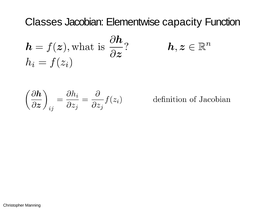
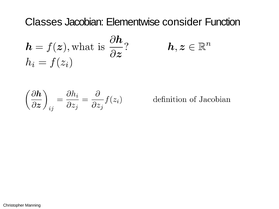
capacity: capacity -> consider
